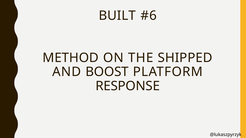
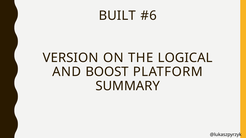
METHOD: METHOD -> VERSION
SHIPPED: SHIPPED -> LOGICAL
RESPONSE: RESPONSE -> SUMMARY
